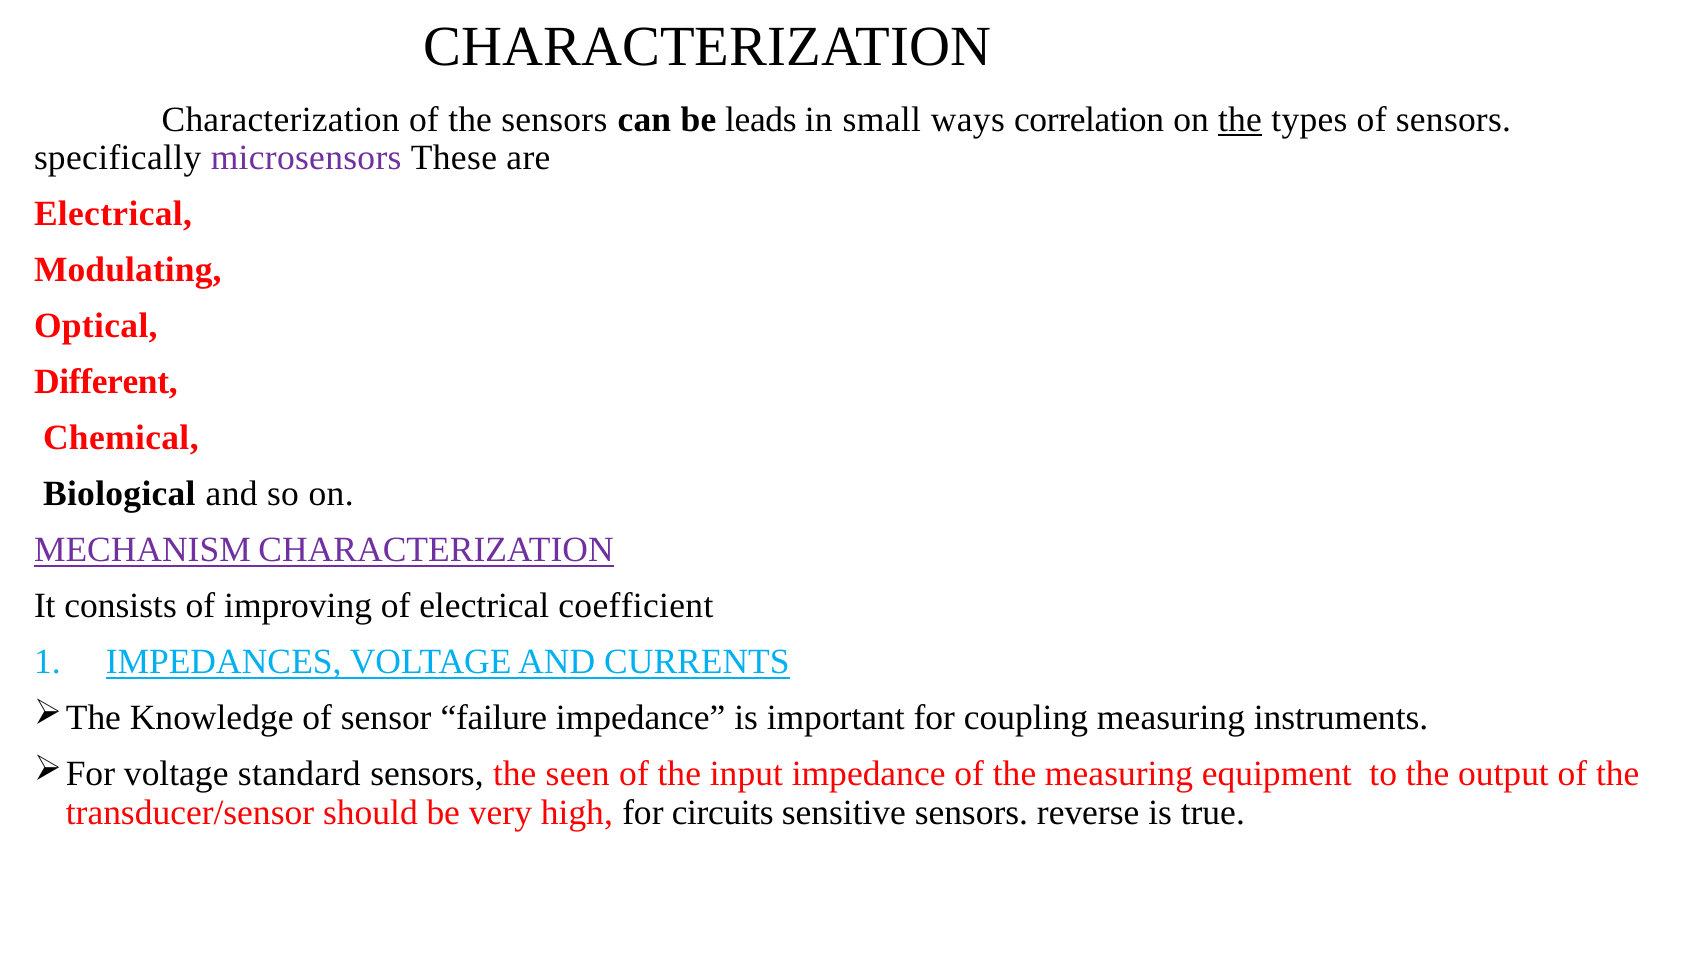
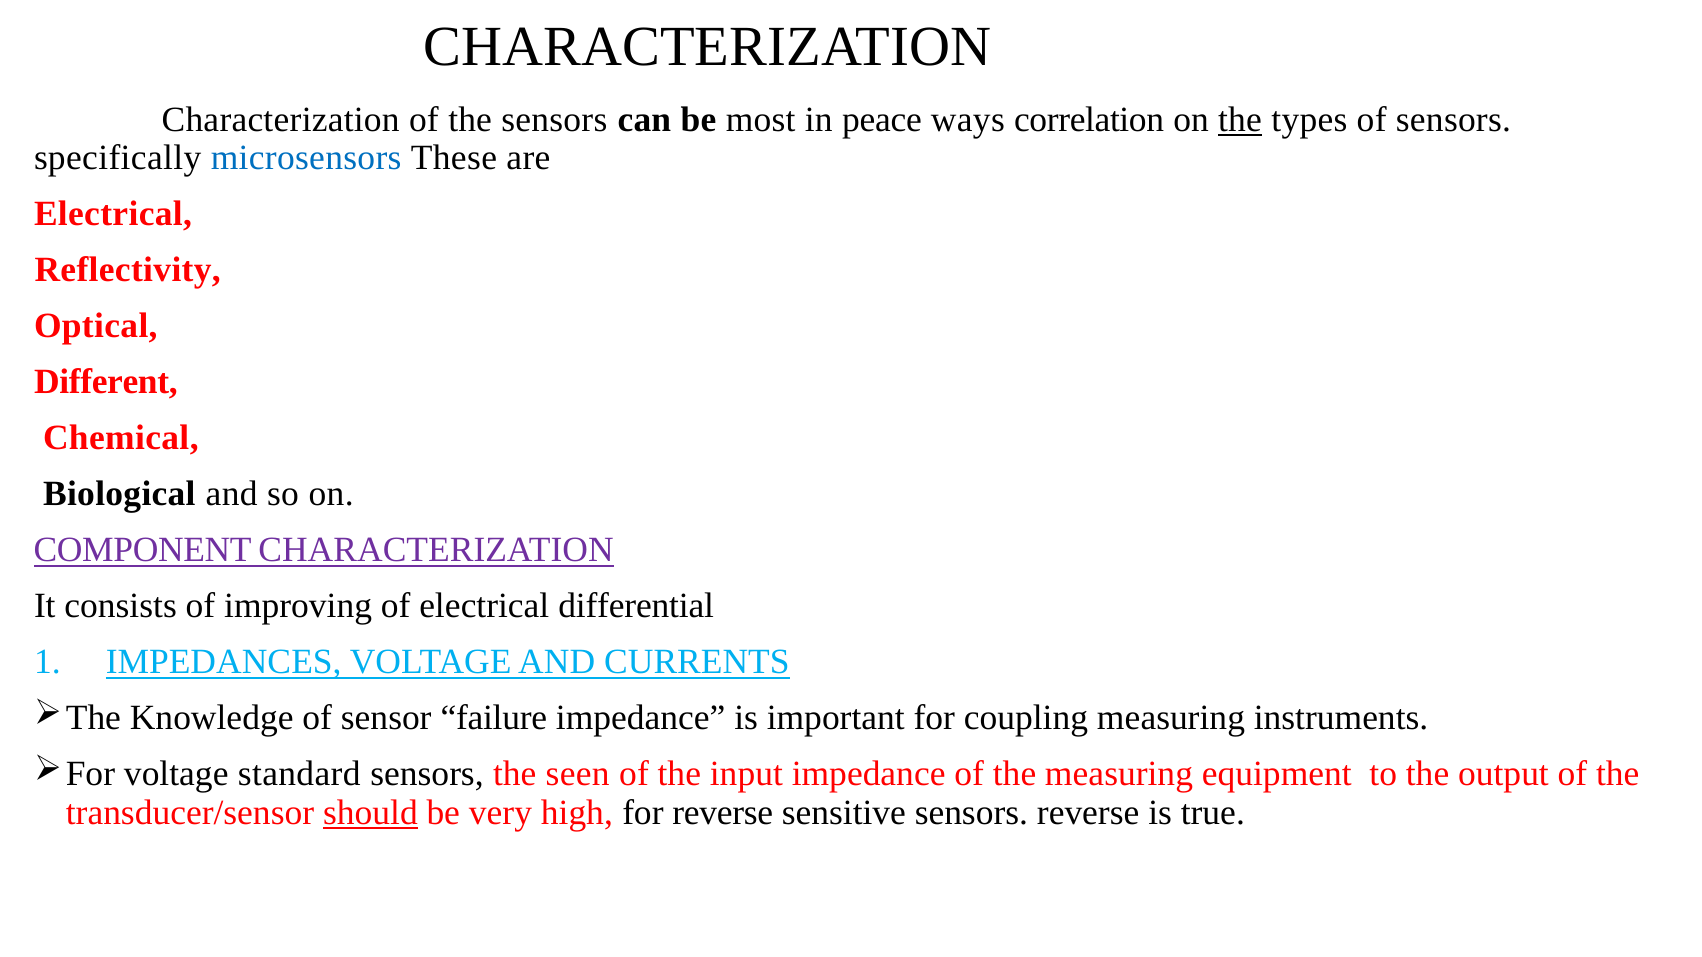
leads: leads -> most
small: small -> peace
microsensors colour: purple -> blue
Modulating: Modulating -> Reflectivity
MECHANISM: MECHANISM -> COMPONENT
coefficient: coefficient -> differential
should underline: none -> present
for circuits: circuits -> reverse
